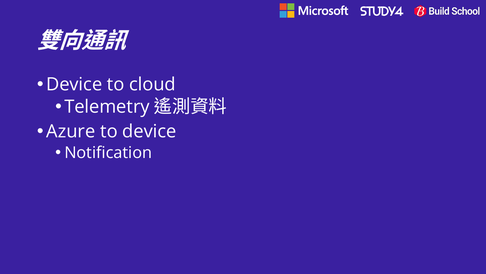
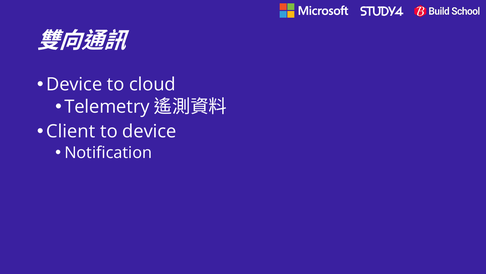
Azure: Azure -> Client
